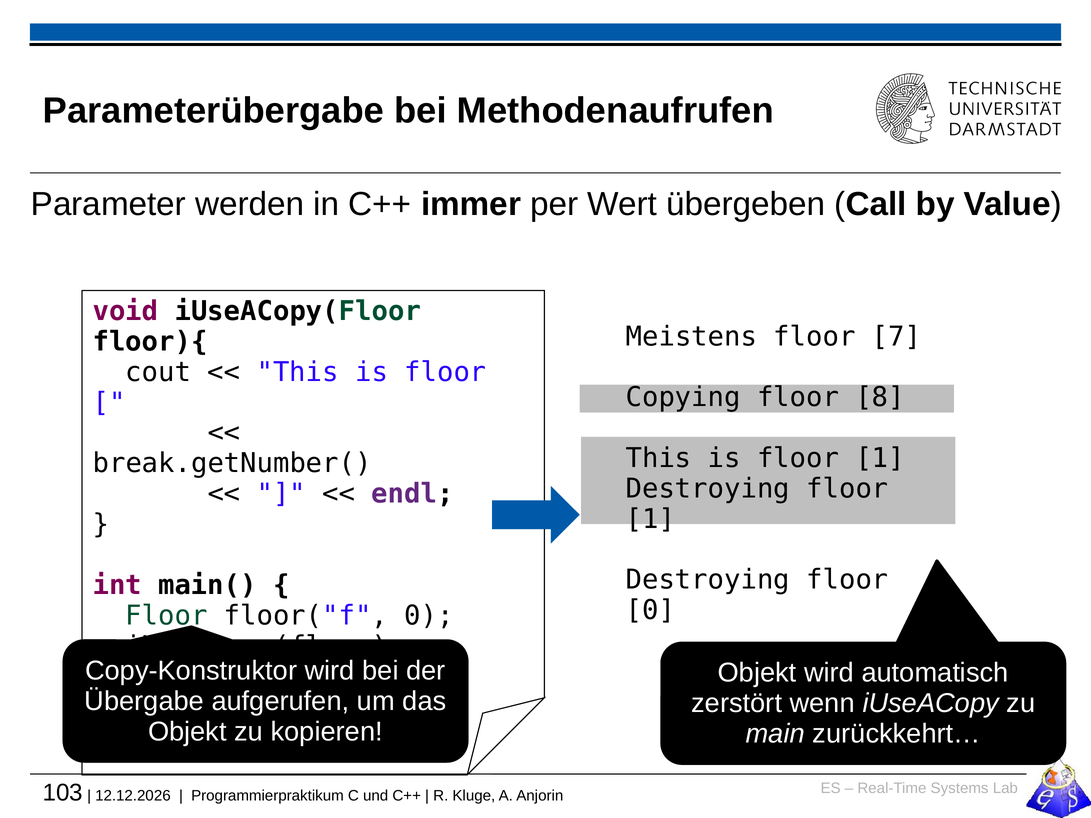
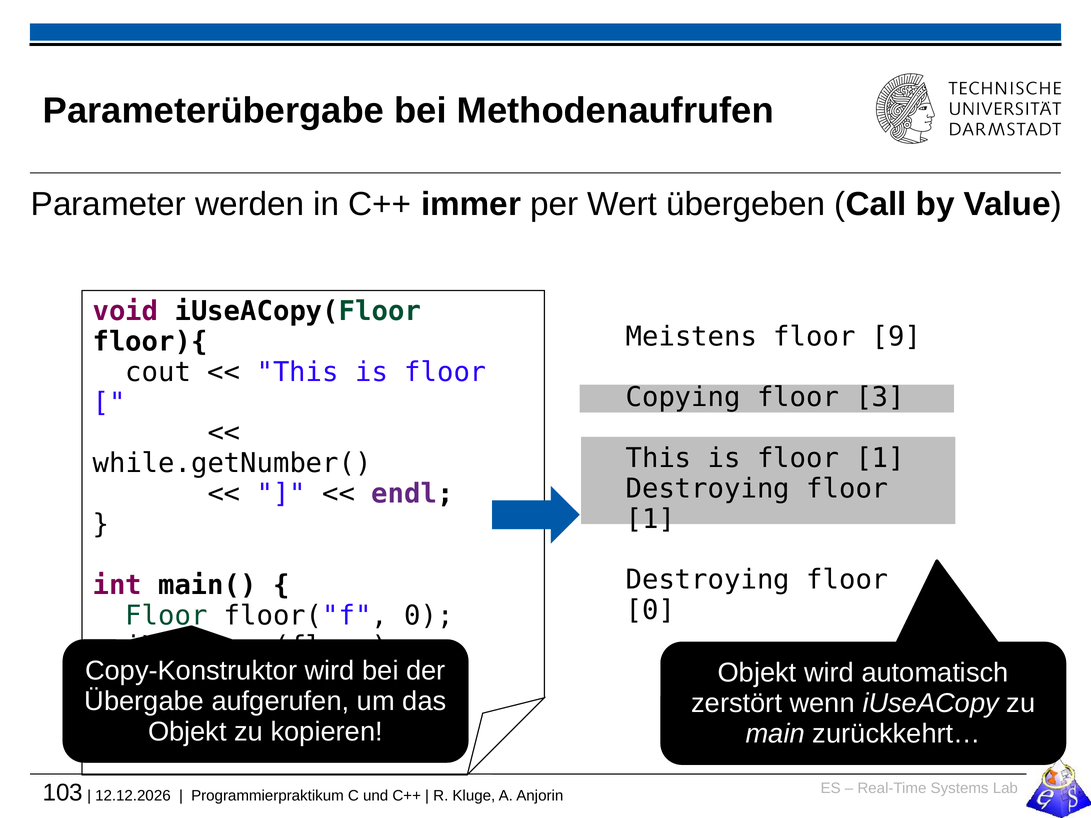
7: 7 -> 9
8: 8 -> 3
break.getNumber(: break.getNumber( -> while.getNumber(
